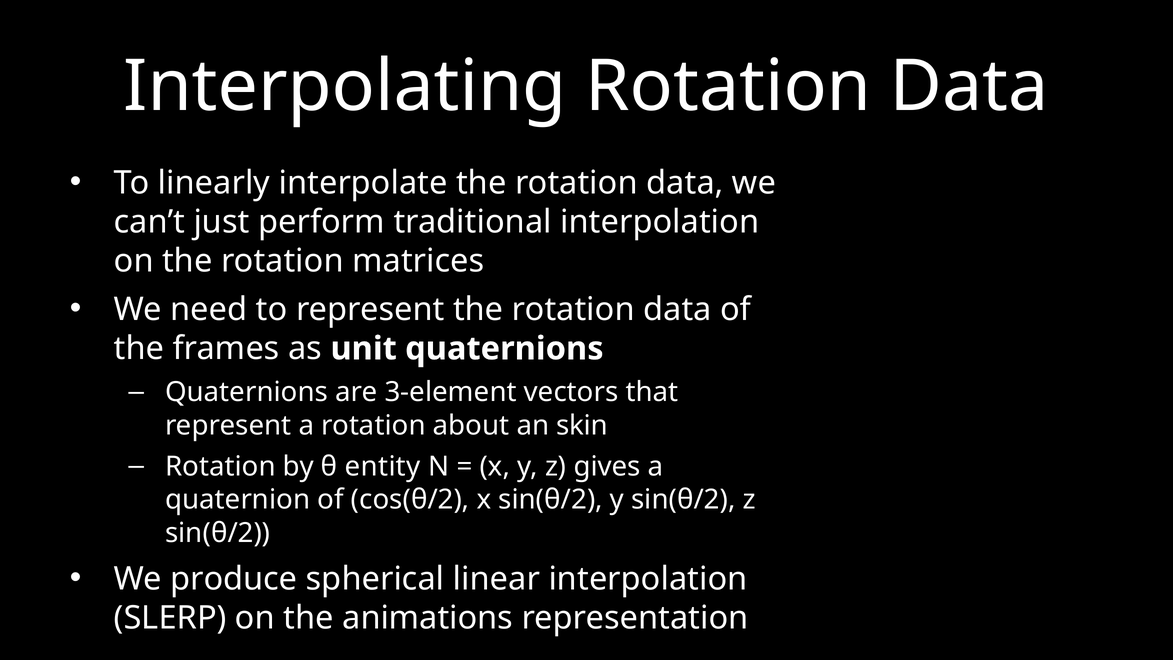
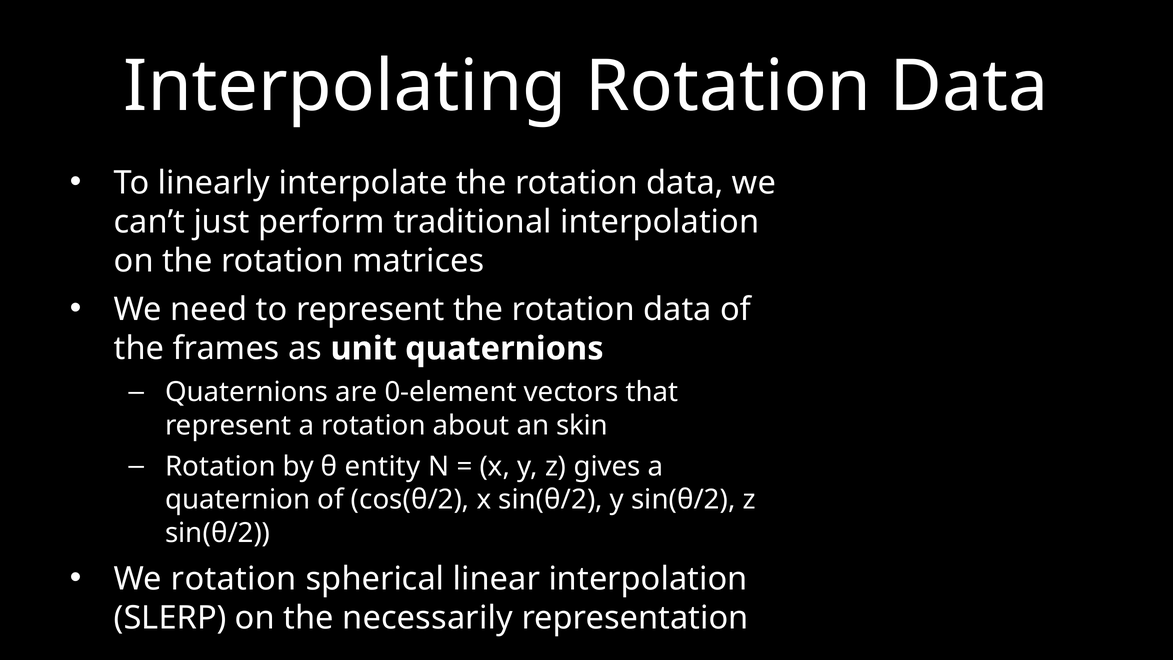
3-element: 3-element -> 0-element
We produce: produce -> rotation
animations: animations -> necessarily
